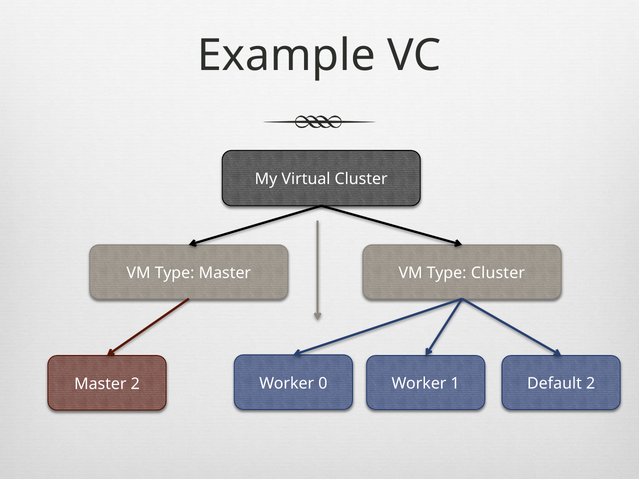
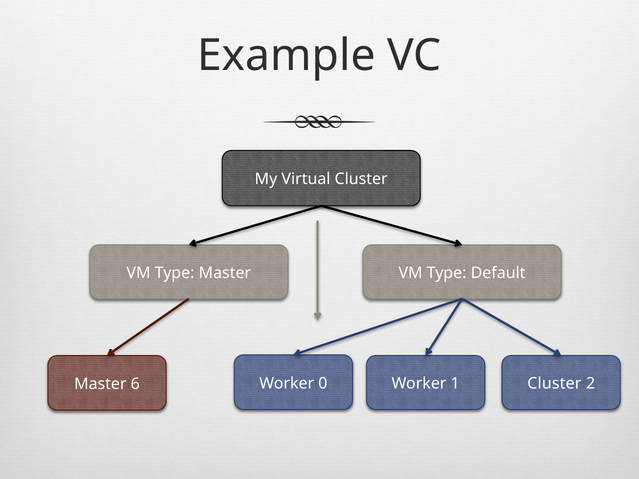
Type Cluster: Cluster -> Default
Master 2: 2 -> 6
Default at (554, 384): Default -> Cluster
